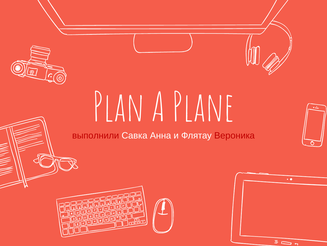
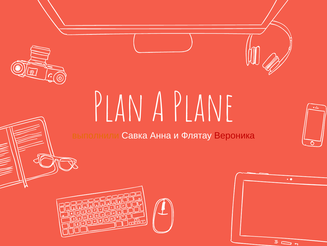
выполнили colour: red -> orange
